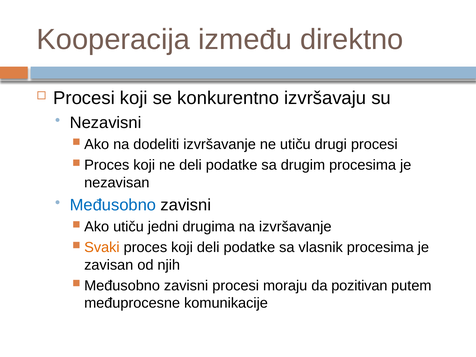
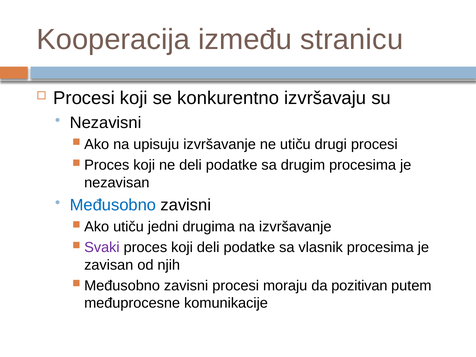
direktno: direktno -> stranicu
dodeliti: dodeliti -> upisuju
Svaki colour: orange -> purple
